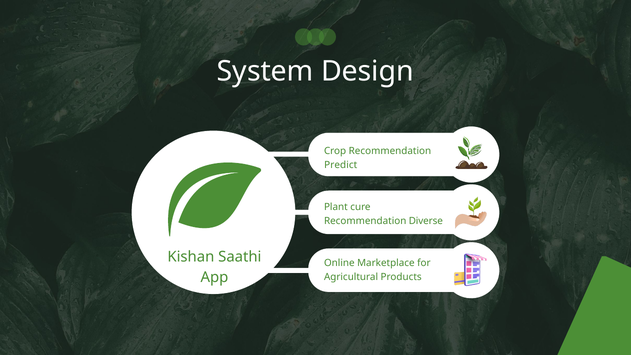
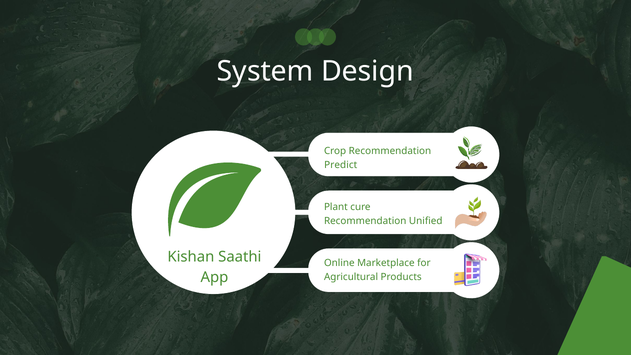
Diverse: Diverse -> Unified
